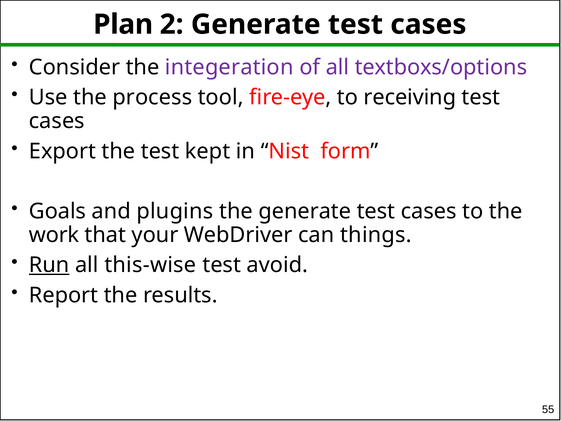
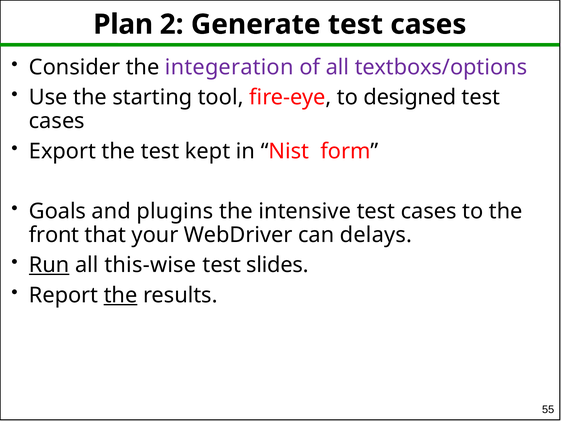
process: process -> starting
receiving: receiving -> designed
the generate: generate -> intensive
work: work -> front
things: things -> delays
avoid: avoid -> slides
the at (121, 295) underline: none -> present
